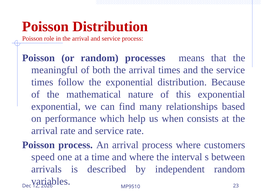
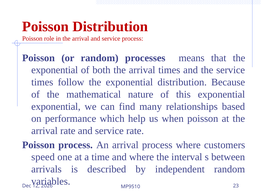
meaningful at (55, 70): meaningful -> exponential
when consists: consists -> poisson
